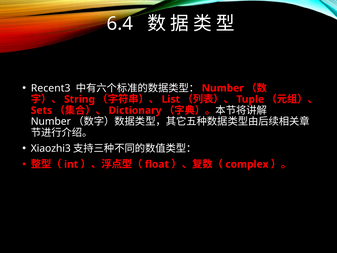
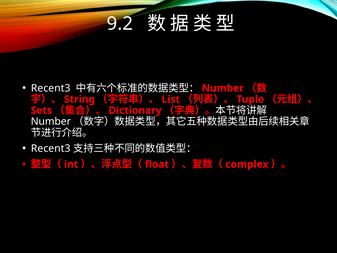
6.4: 6.4 -> 9.2
Xiaozhi3 at (51, 148): Xiaozhi3 -> Recent3
